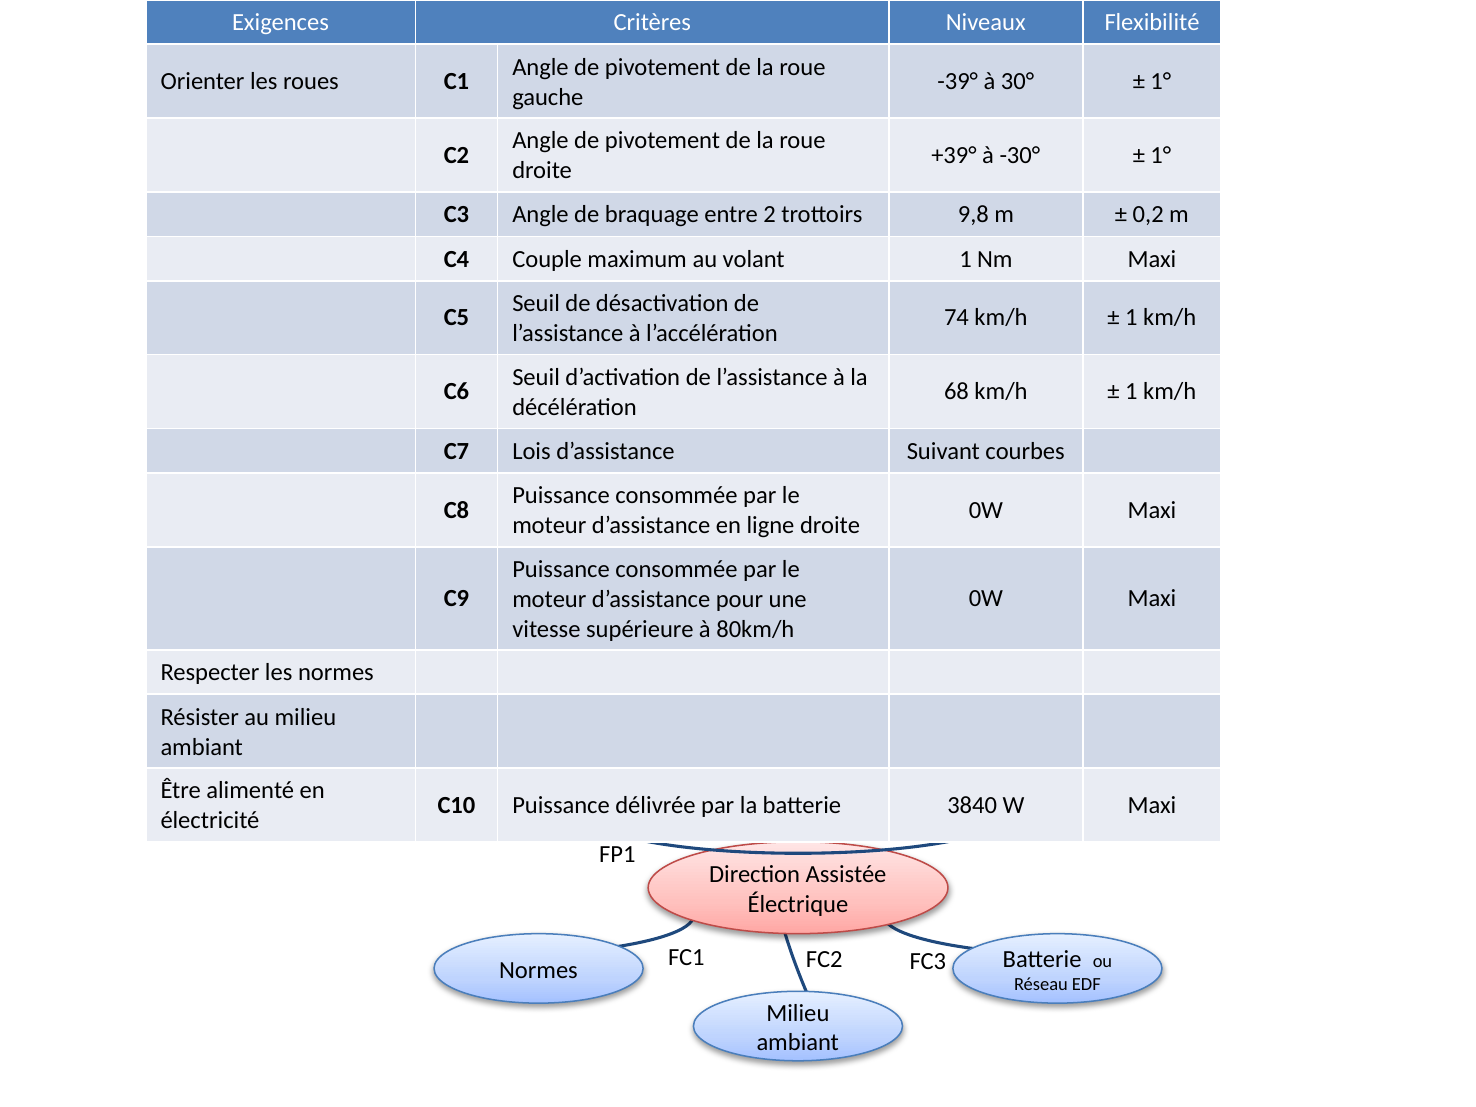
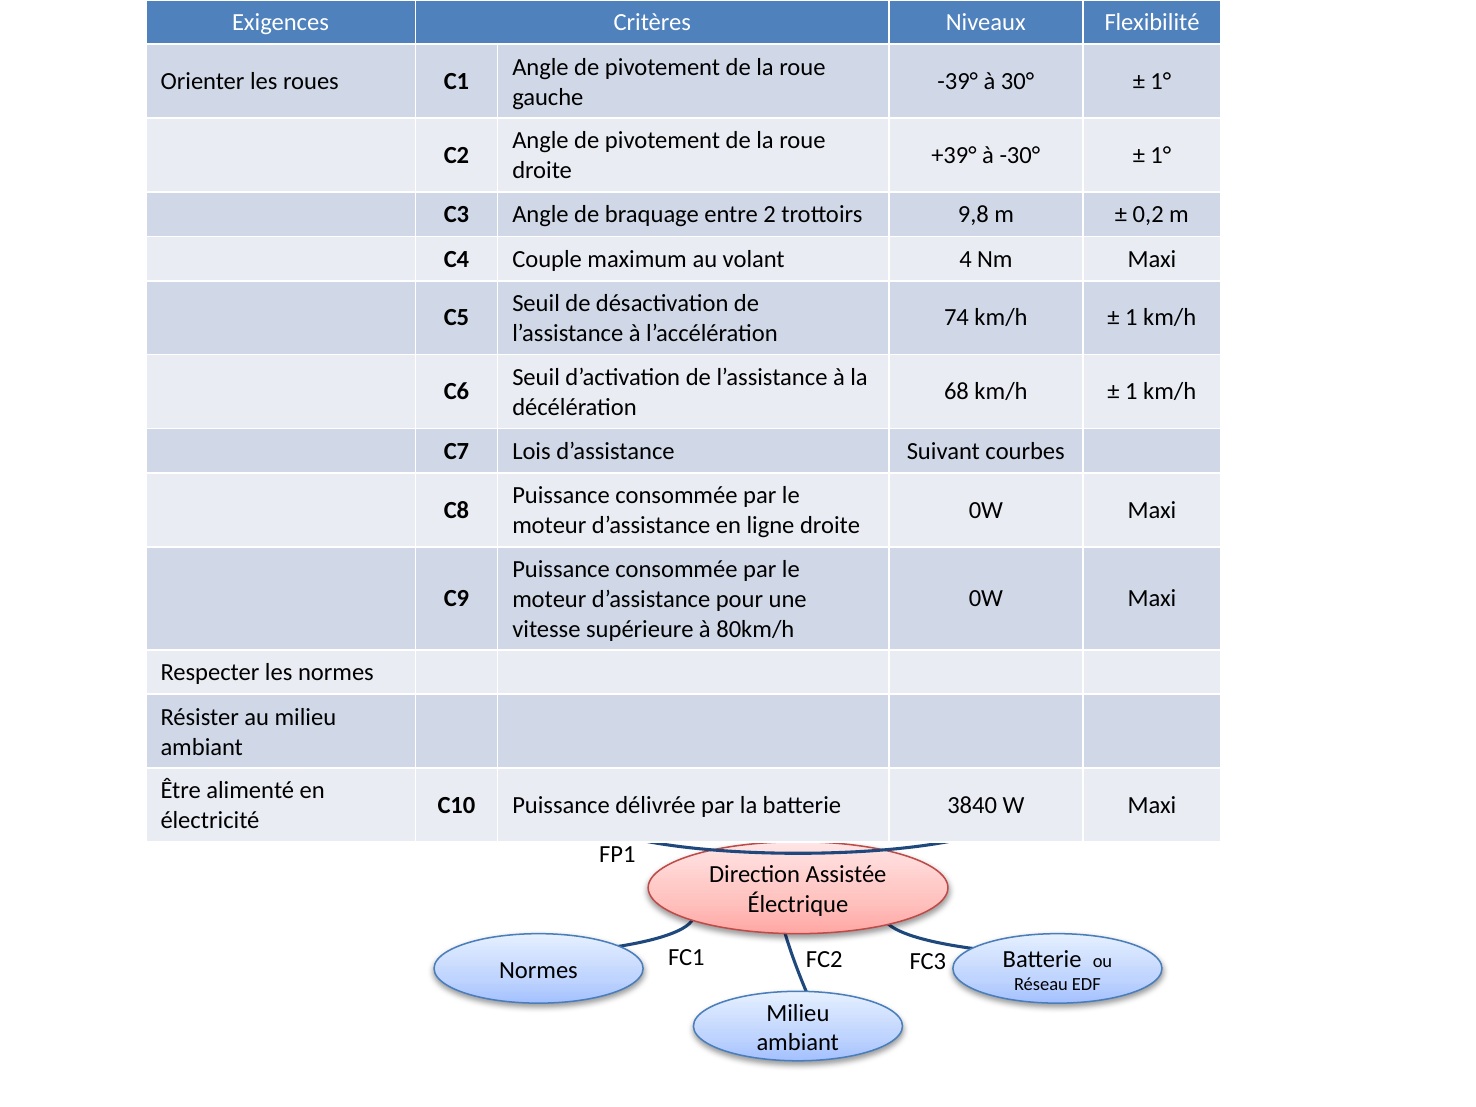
volant 1: 1 -> 4
